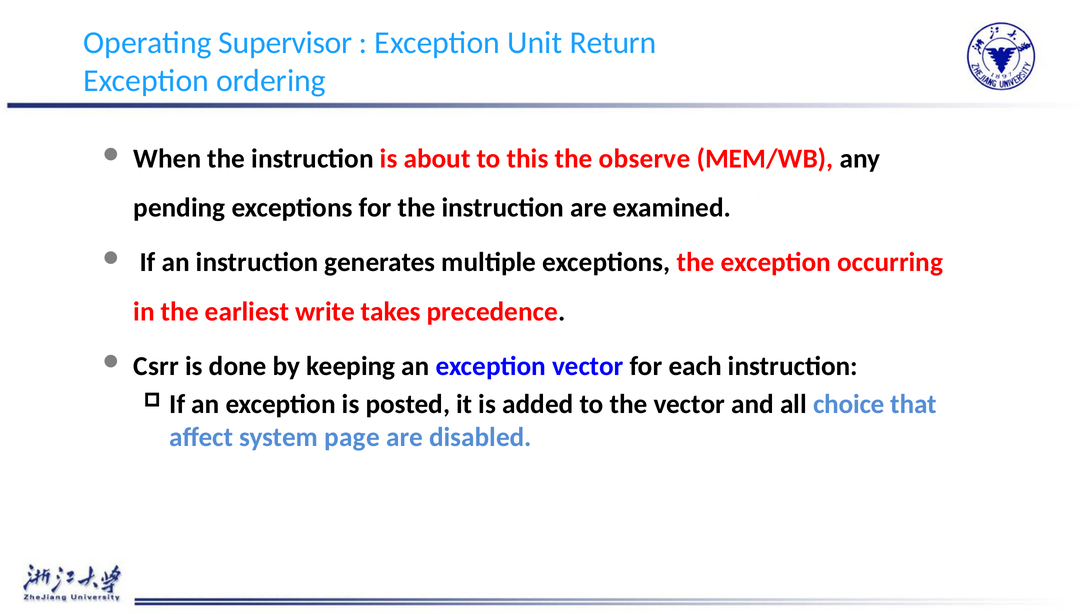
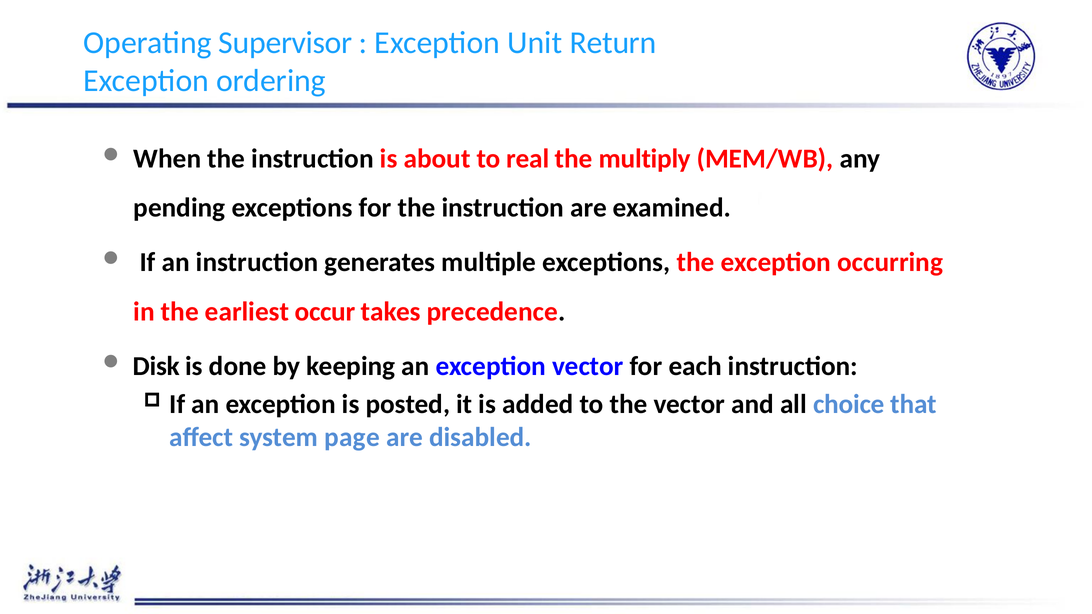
this: this -> real
observe: observe -> multiply
write: write -> occur
Csrr: Csrr -> Disk
